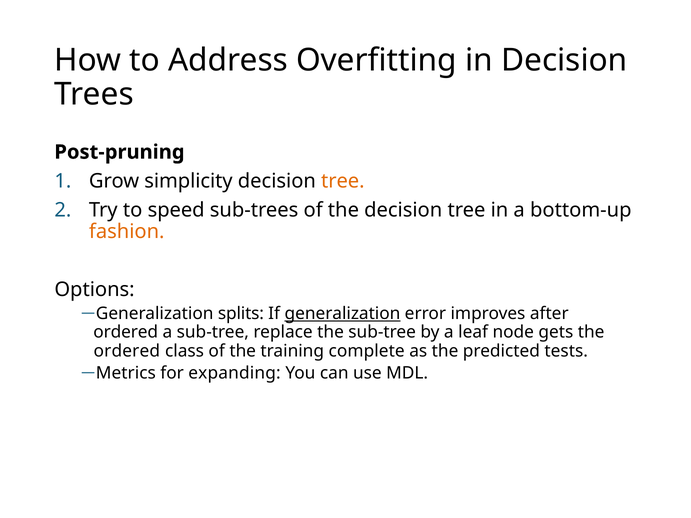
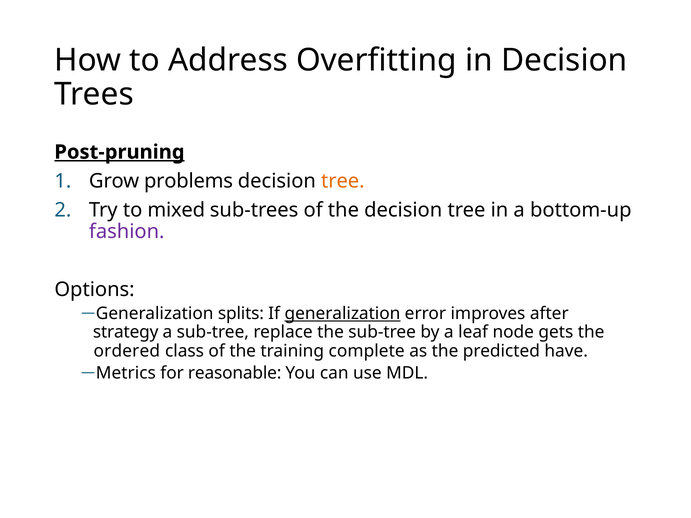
Post-pruning underline: none -> present
simplicity: simplicity -> problems
speed: speed -> mixed
fashion colour: orange -> purple
ordered at (126, 332): ordered -> strategy
tests: tests -> have
expanding: expanding -> reasonable
